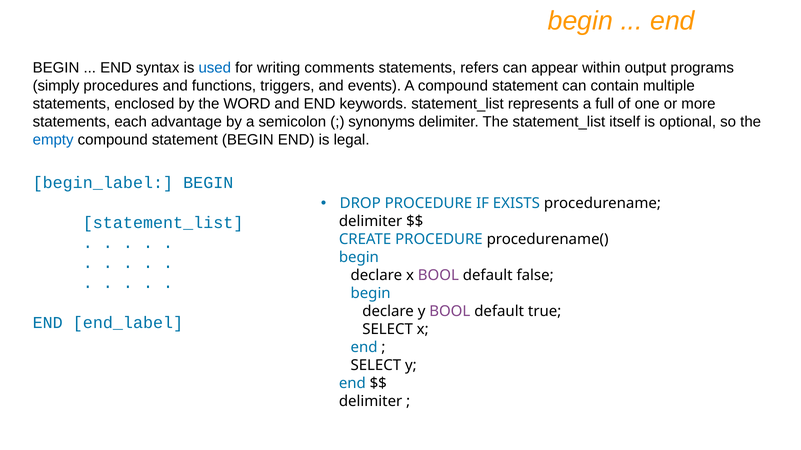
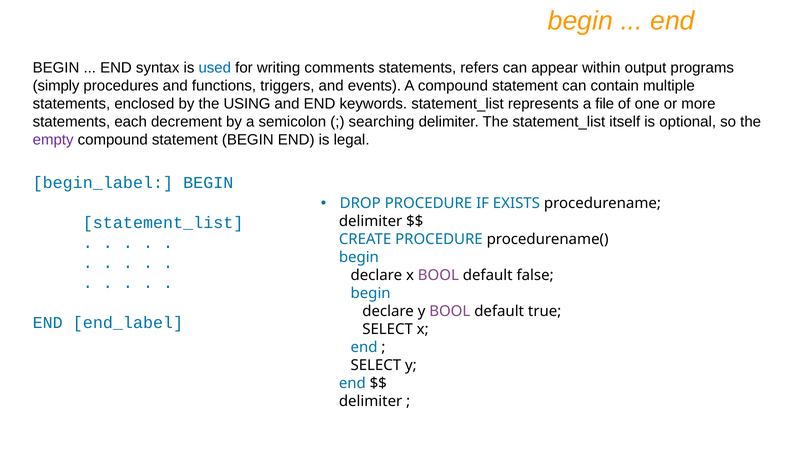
WORD: WORD -> USING
full: full -> file
advantage: advantage -> decrement
synonyms: synonyms -> searching
empty colour: blue -> purple
